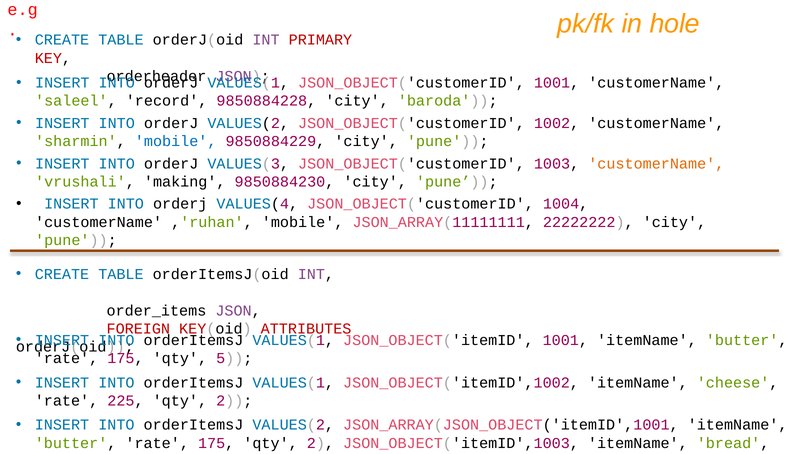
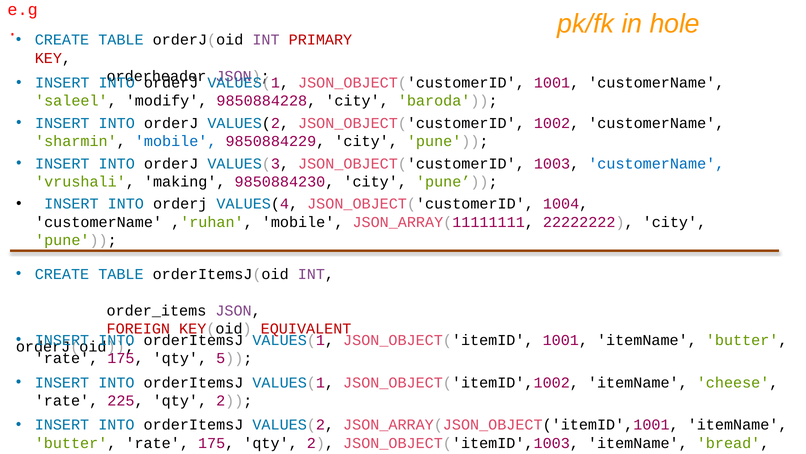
record: record -> modify
customerName at (656, 163) colour: orange -> blue
ATTRIBUTES: ATTRIBUTES -> EQUIVALENT
